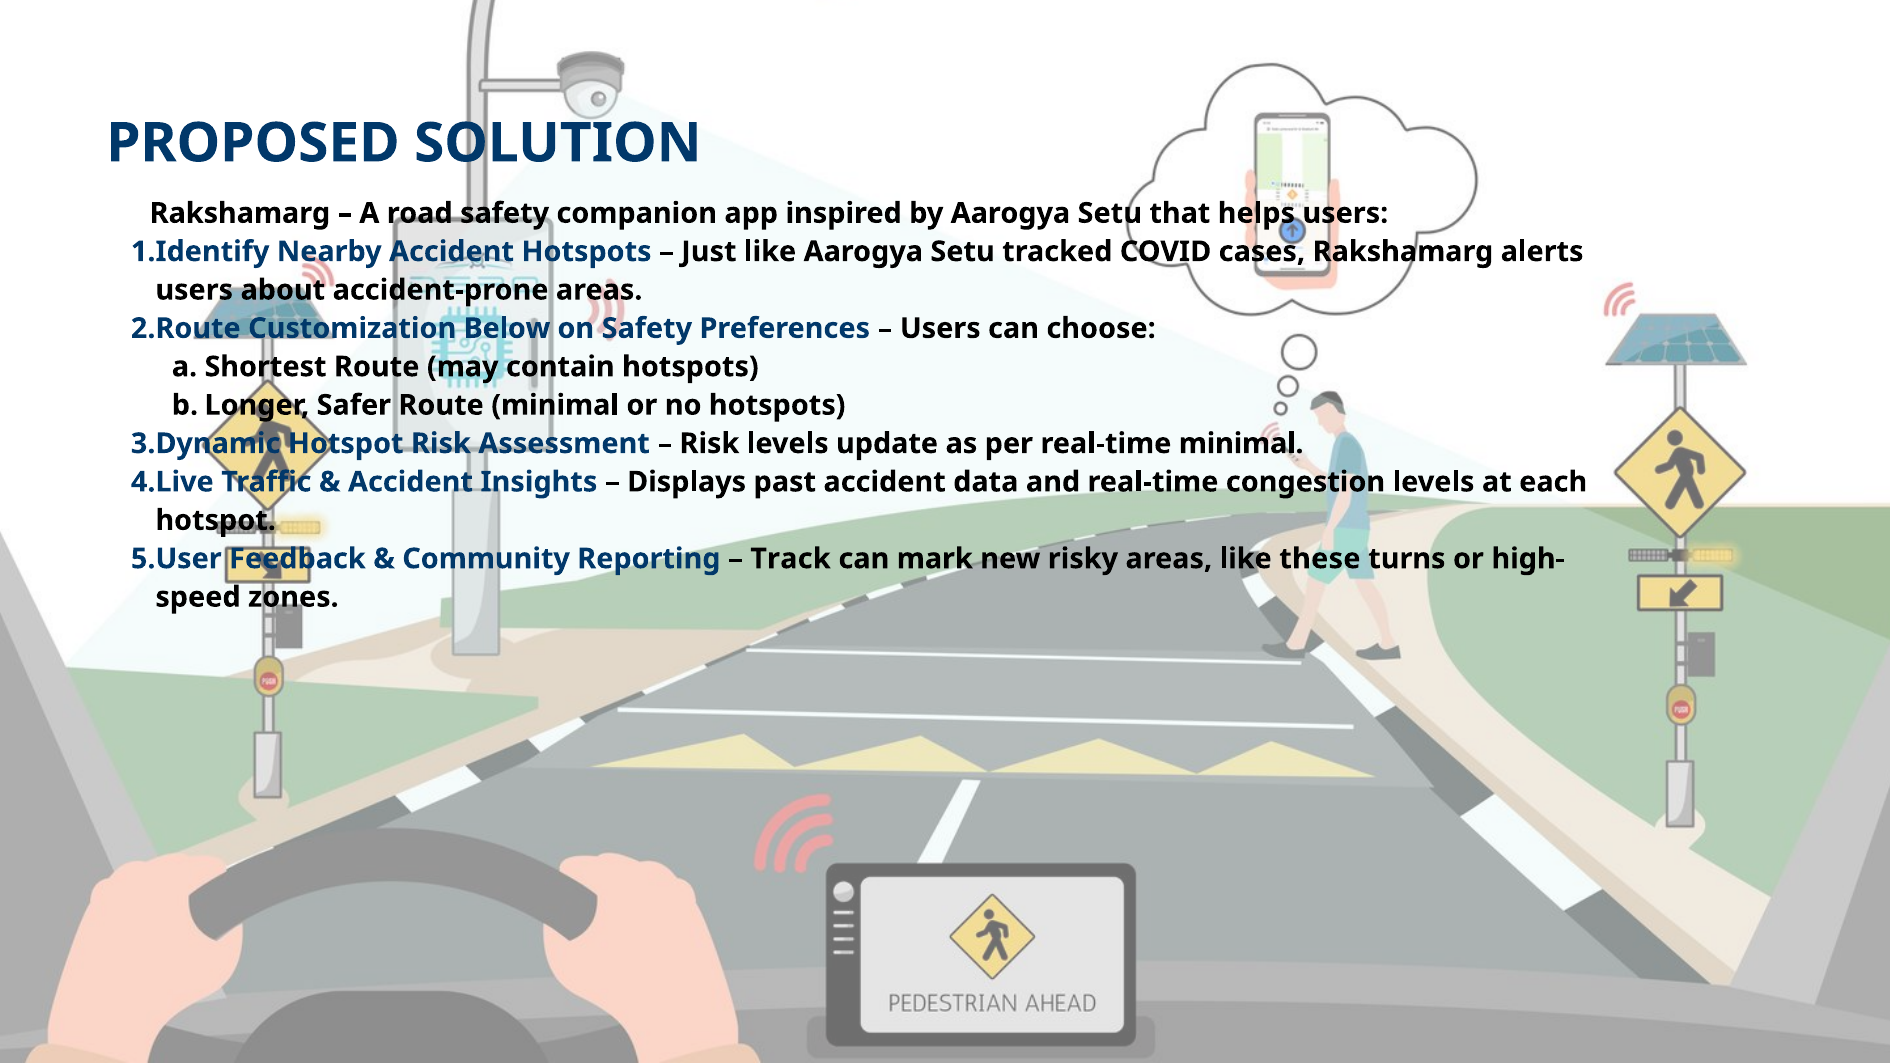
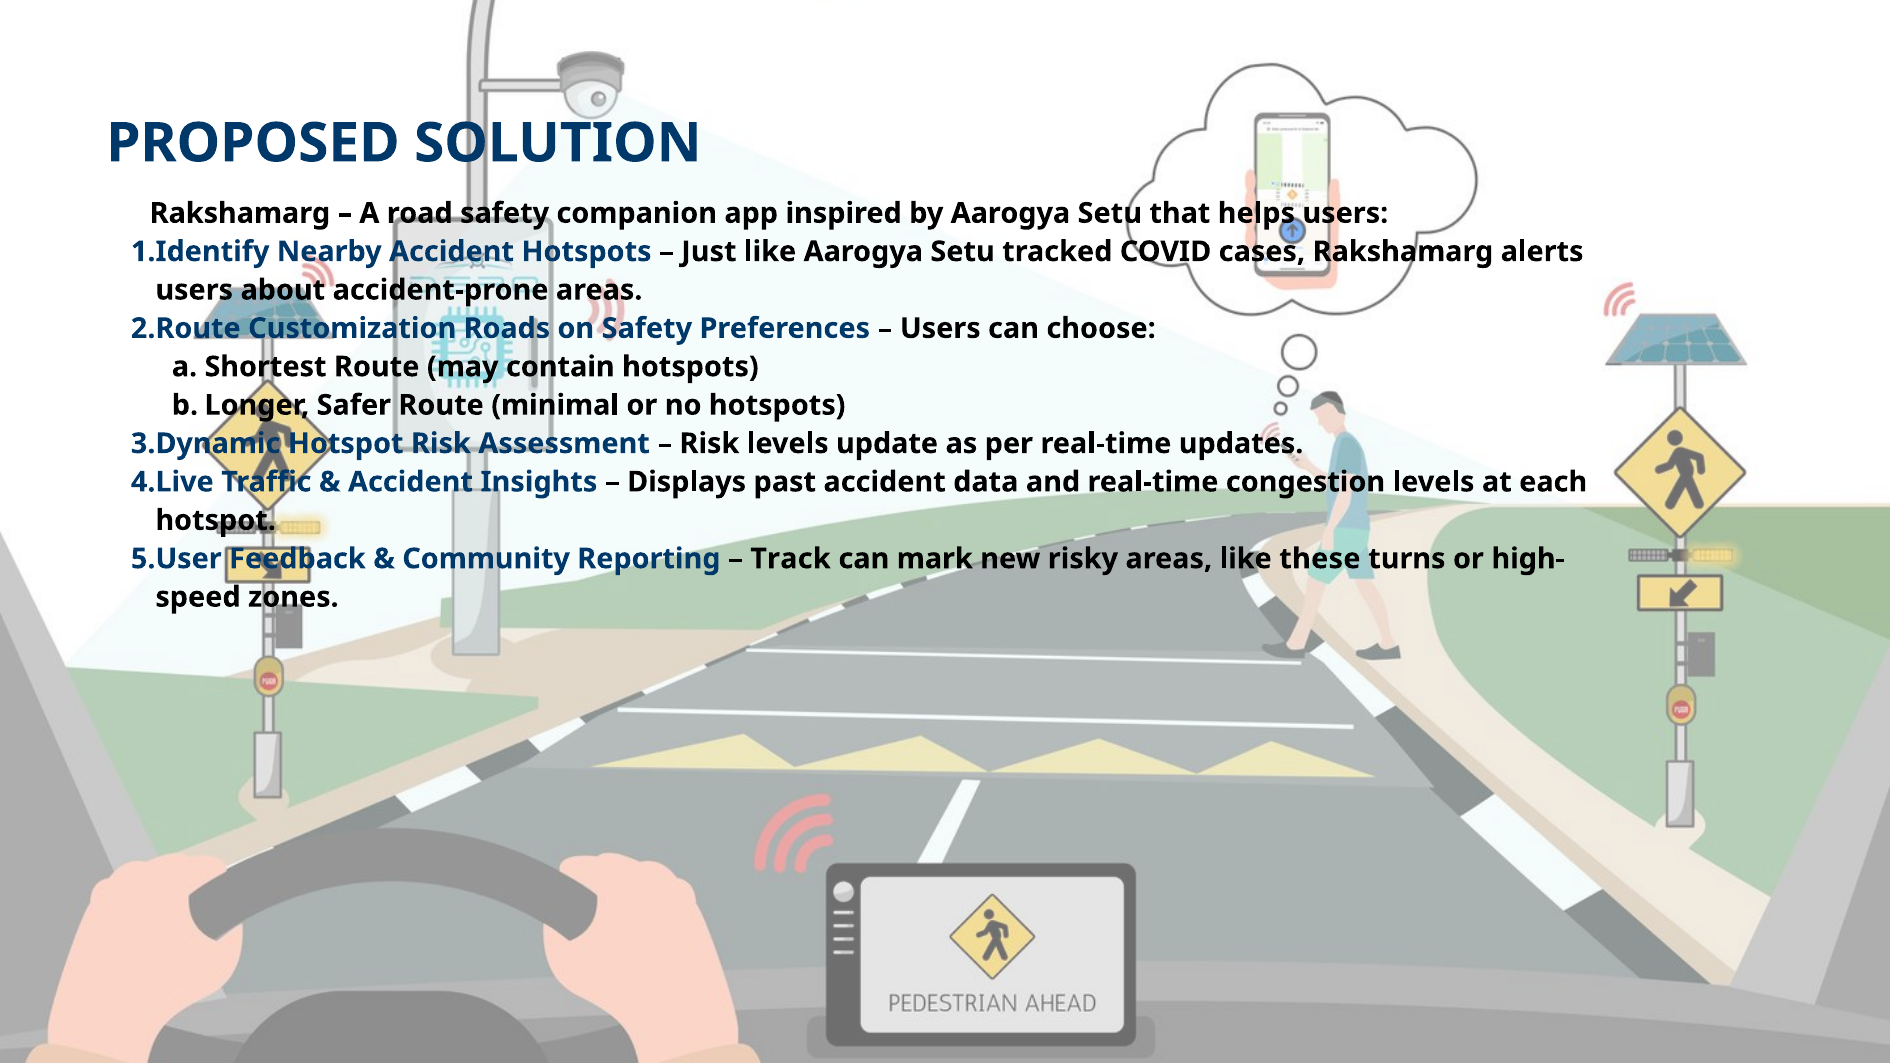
Below: Below -> Roads
real-time minimal: minimal -> updates
